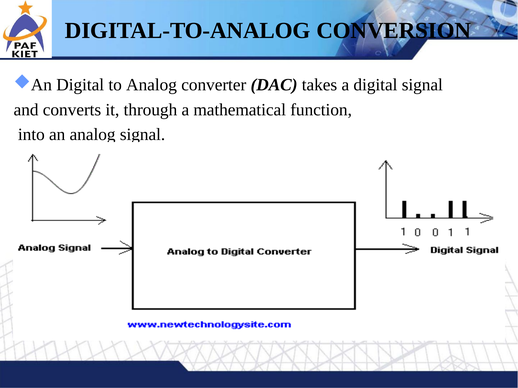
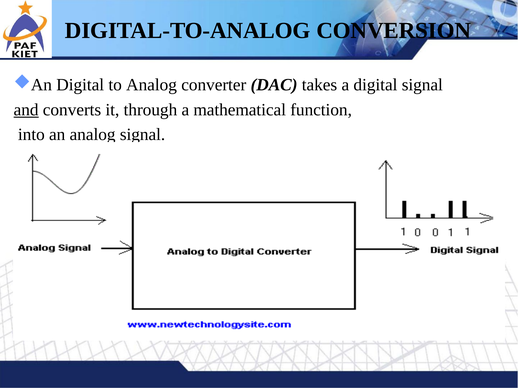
and underline: none -> present
